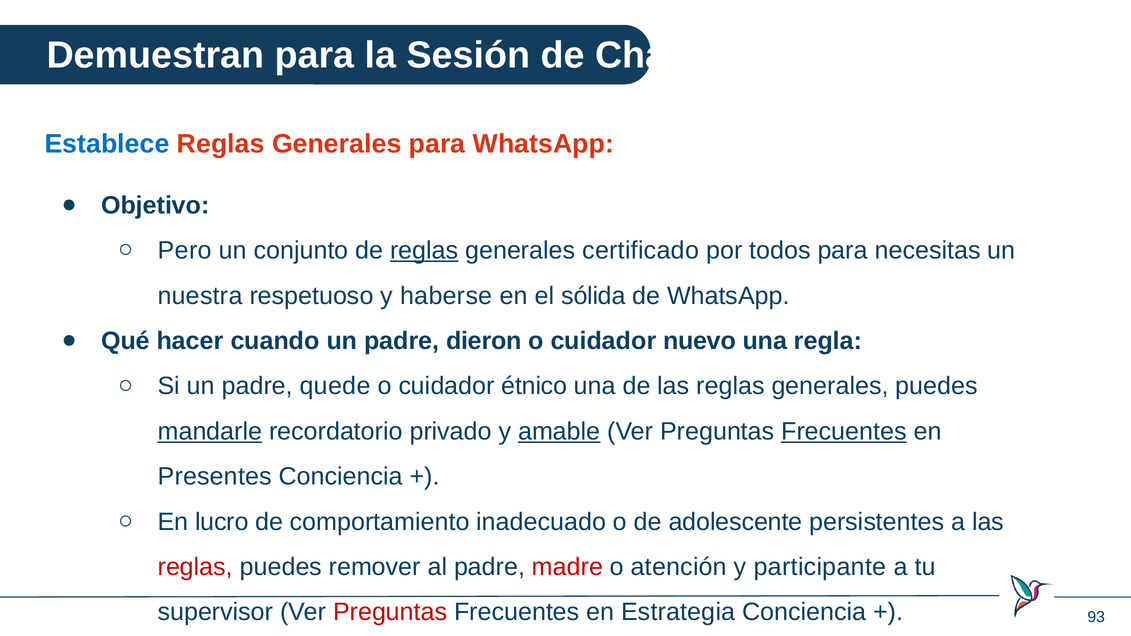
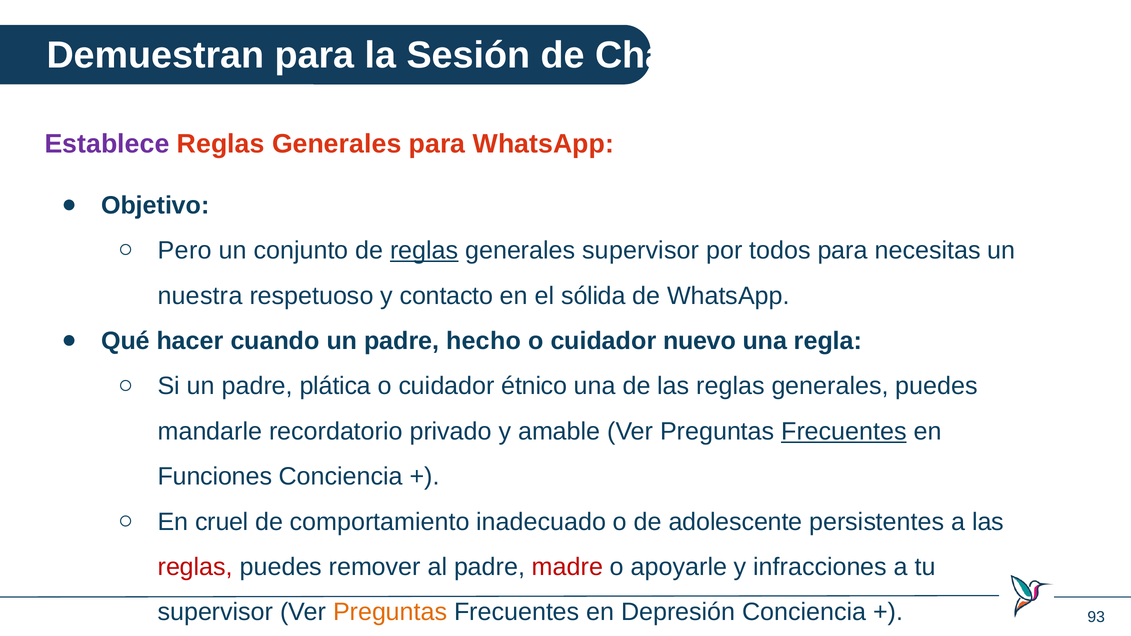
Establece colour: blue -> purple
generales certificado: certificado -> supervisor
haberse: haberse -> contacto
dieron: dieron -> hecho
quede: quede -> plática
mandarle underline: present -> none
amable underline: present -> none
Presentes: Presentes -> Funciones
lucro: lucro -> cruel
atención: atención -> apoyarle
participante: participante -> infracciones
Preguntas at (390, 612) colour: red -> orange
Estrategia: Estrategia -> Depresión
